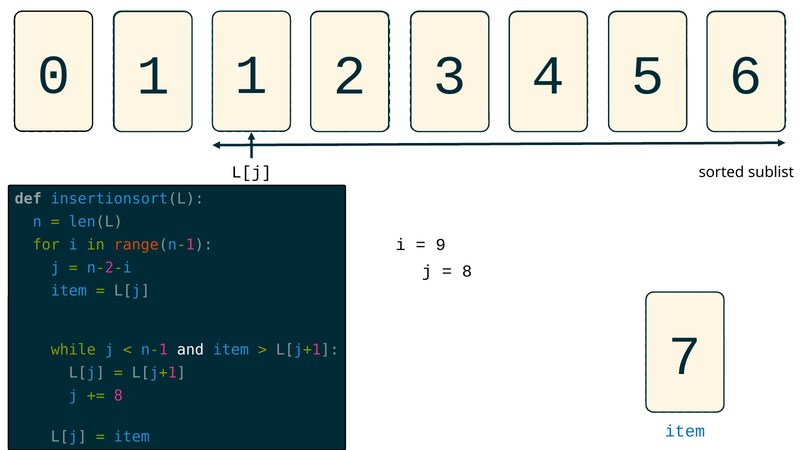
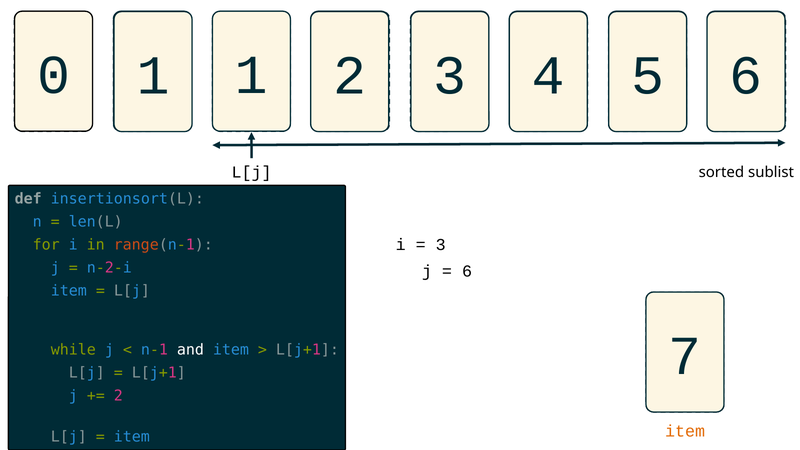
9 at (441, 245): 9 -> 3
8 at (467, 271): 8 -> 6
8 at (118, 396): 8 -> 2
item at (685, 431) colour: blue -> orange
